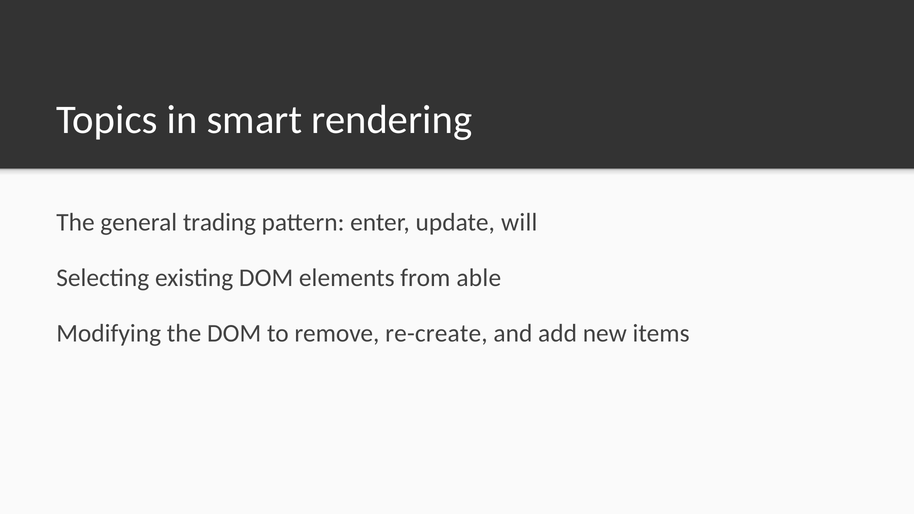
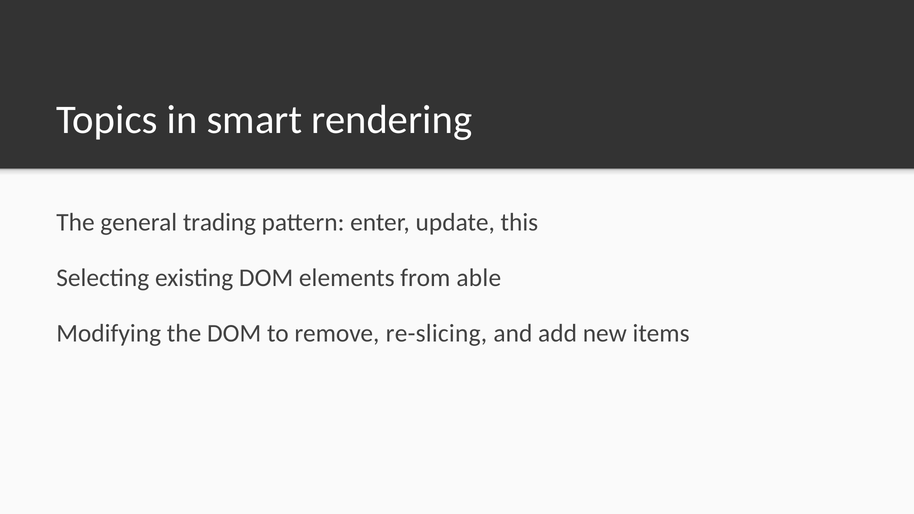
will: will -> this
re-create: re-create -> re-slicing
